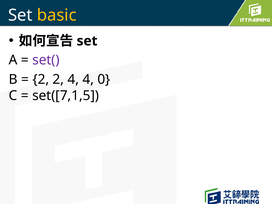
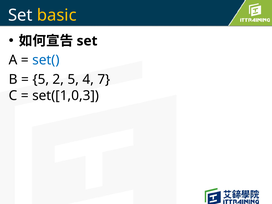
set( colour: purple -> blue
2 at (41, 79): 2 -> 5
2 4: 4 -> 5
0: 0 -> 7
set([7,1,5: set([7,1,5 -> set([1,0,3
